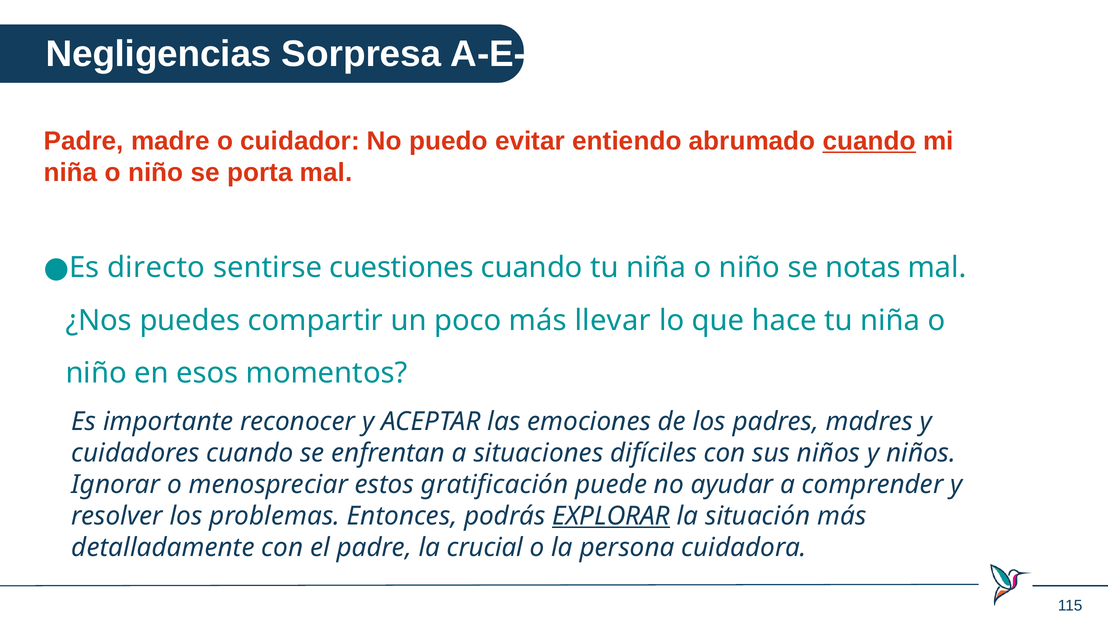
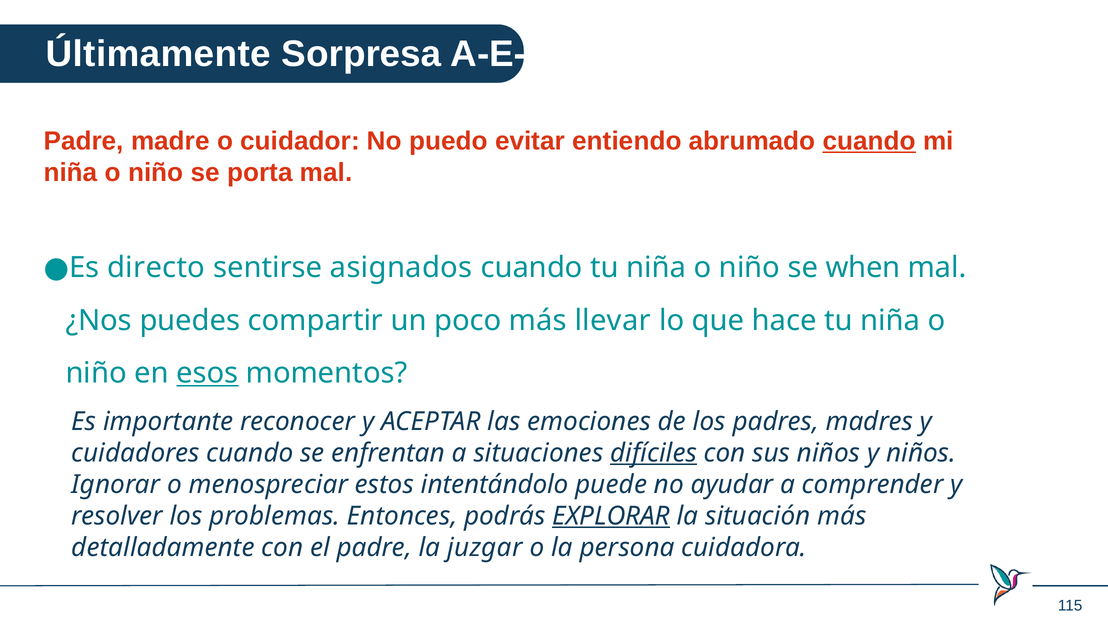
Negligencias: Negligencias -> Últimamente
cuestiones: cuestiones -> asignados
notas: notas -> when
esos underline: none -> present
difíciles underline: none -> present
gratificación: gratificación -> intentándolo
crucial: crucial -> juzgar
